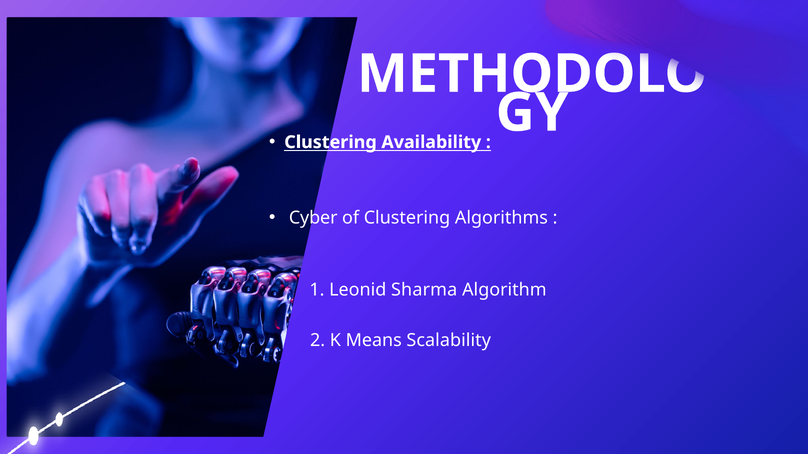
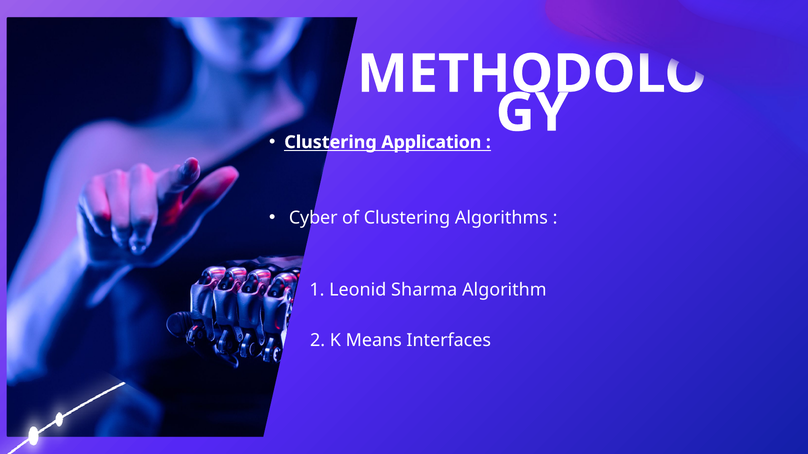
Availability: Availability -> Application
Scalability: Scalability -> Interfaces
